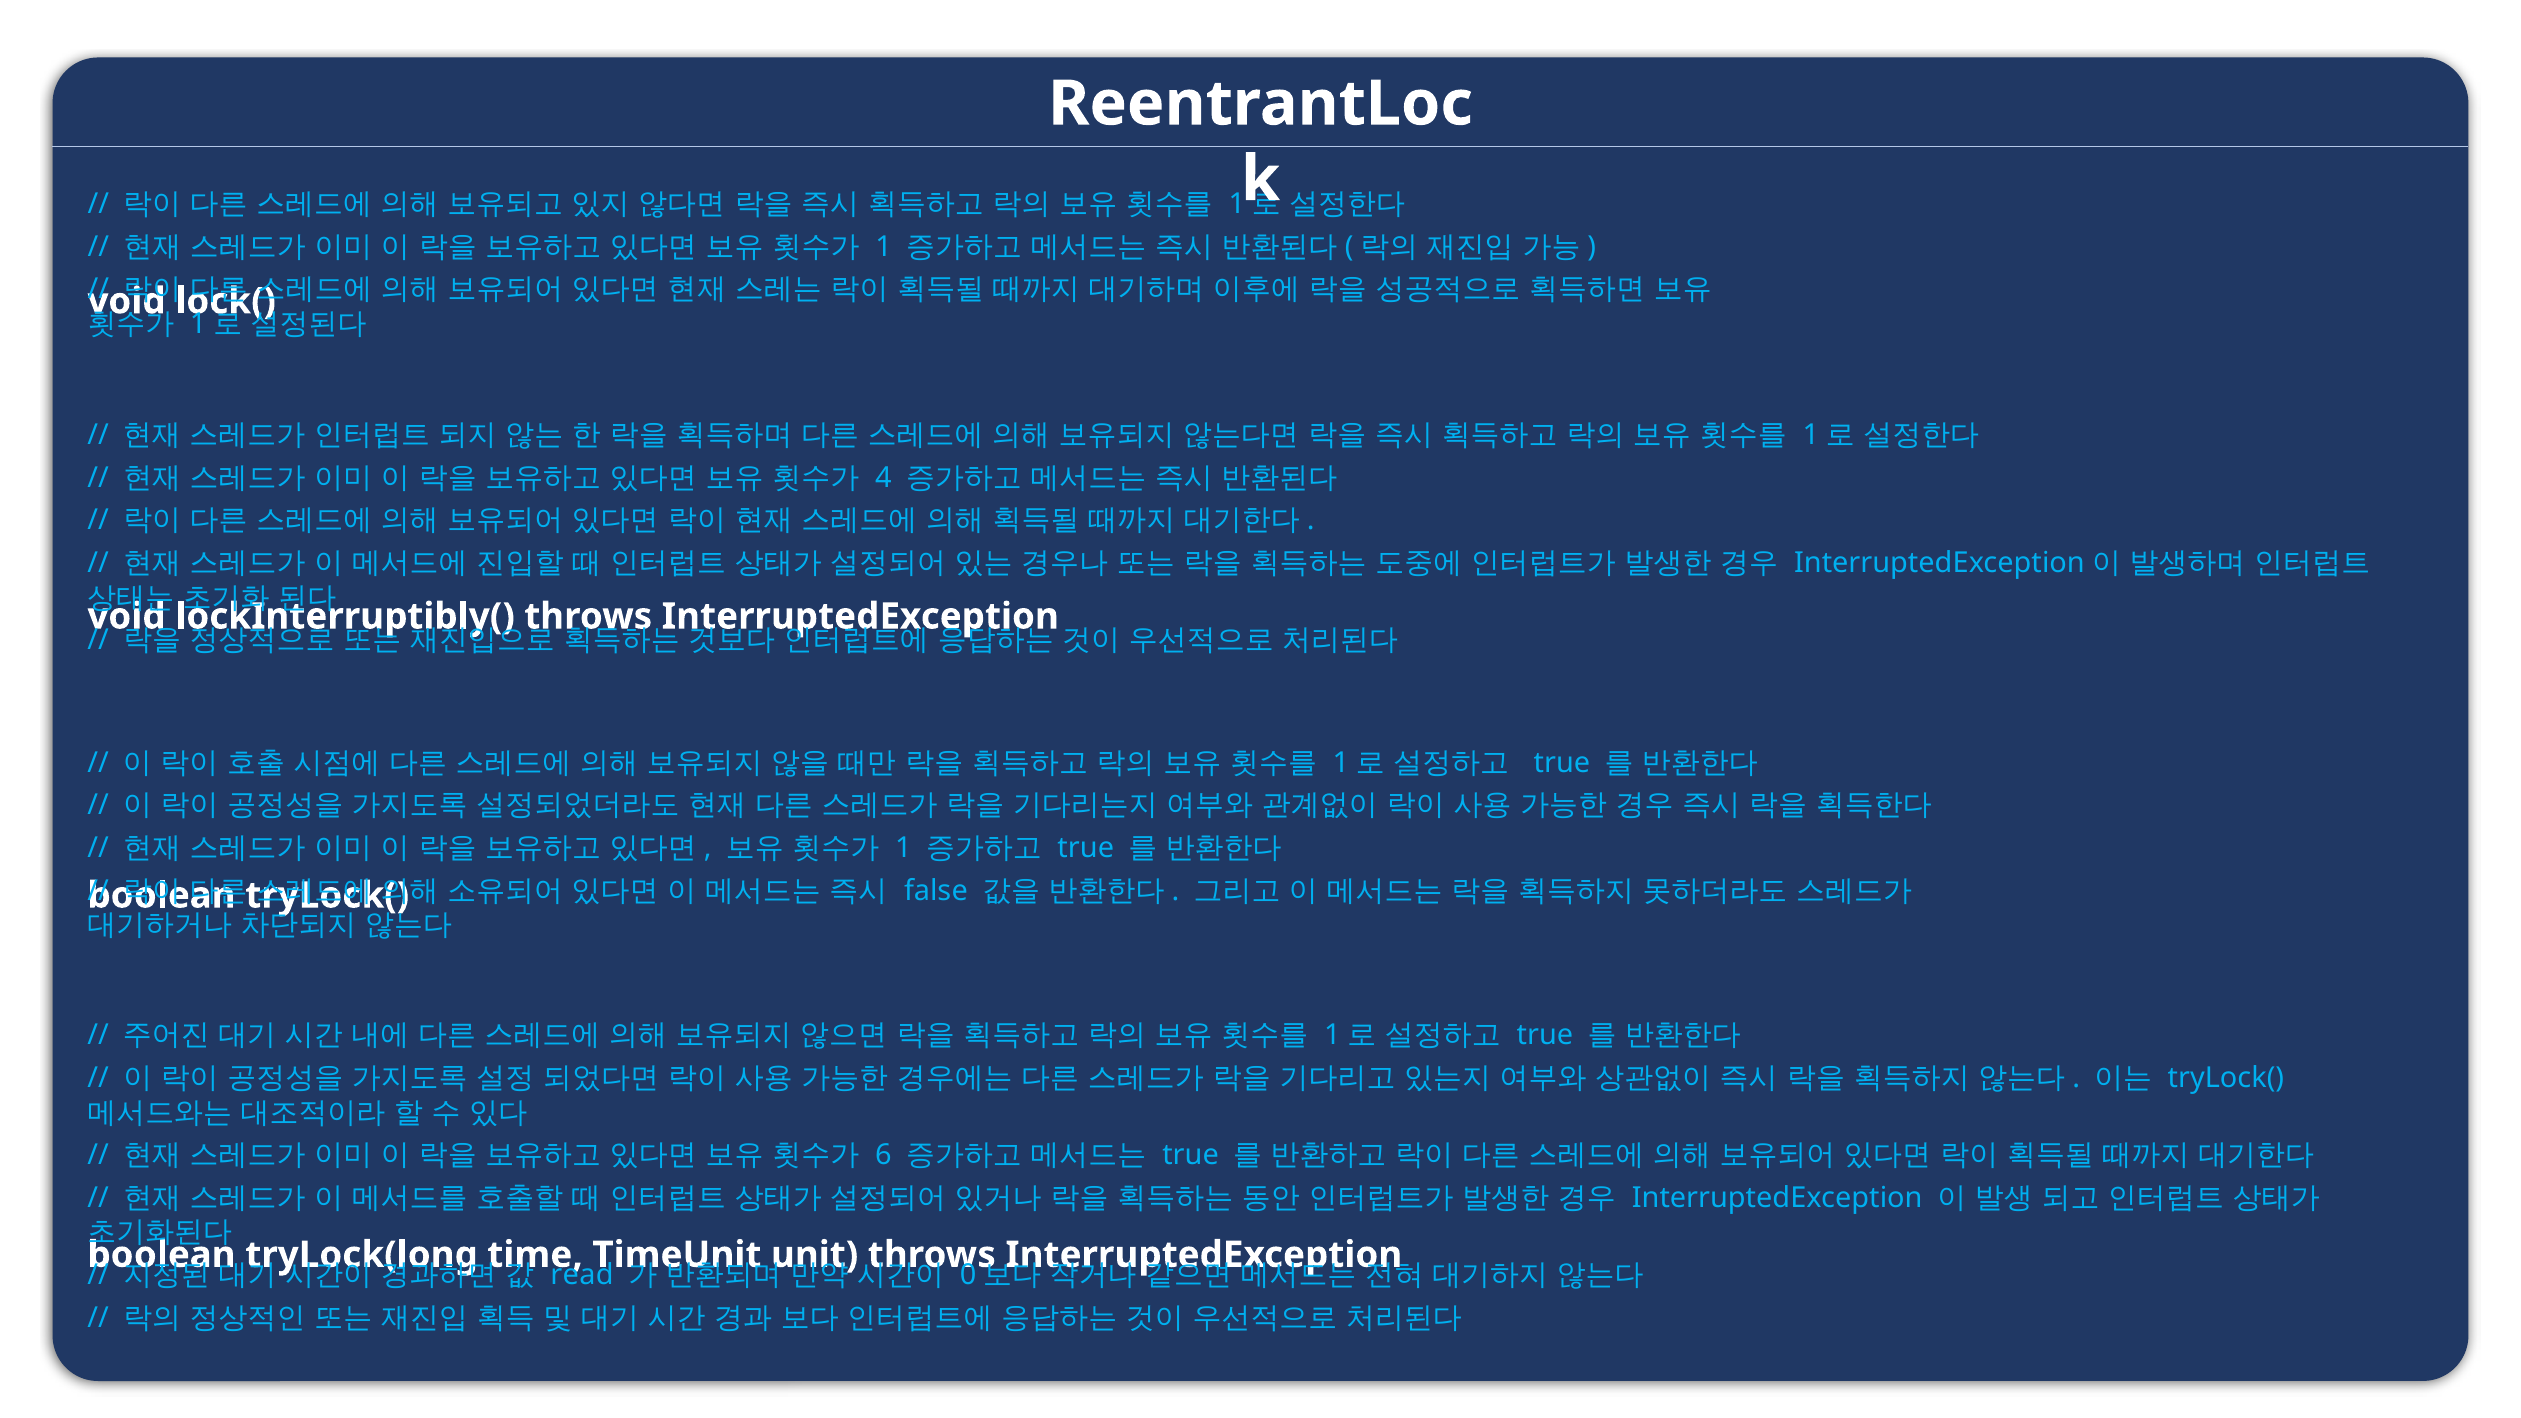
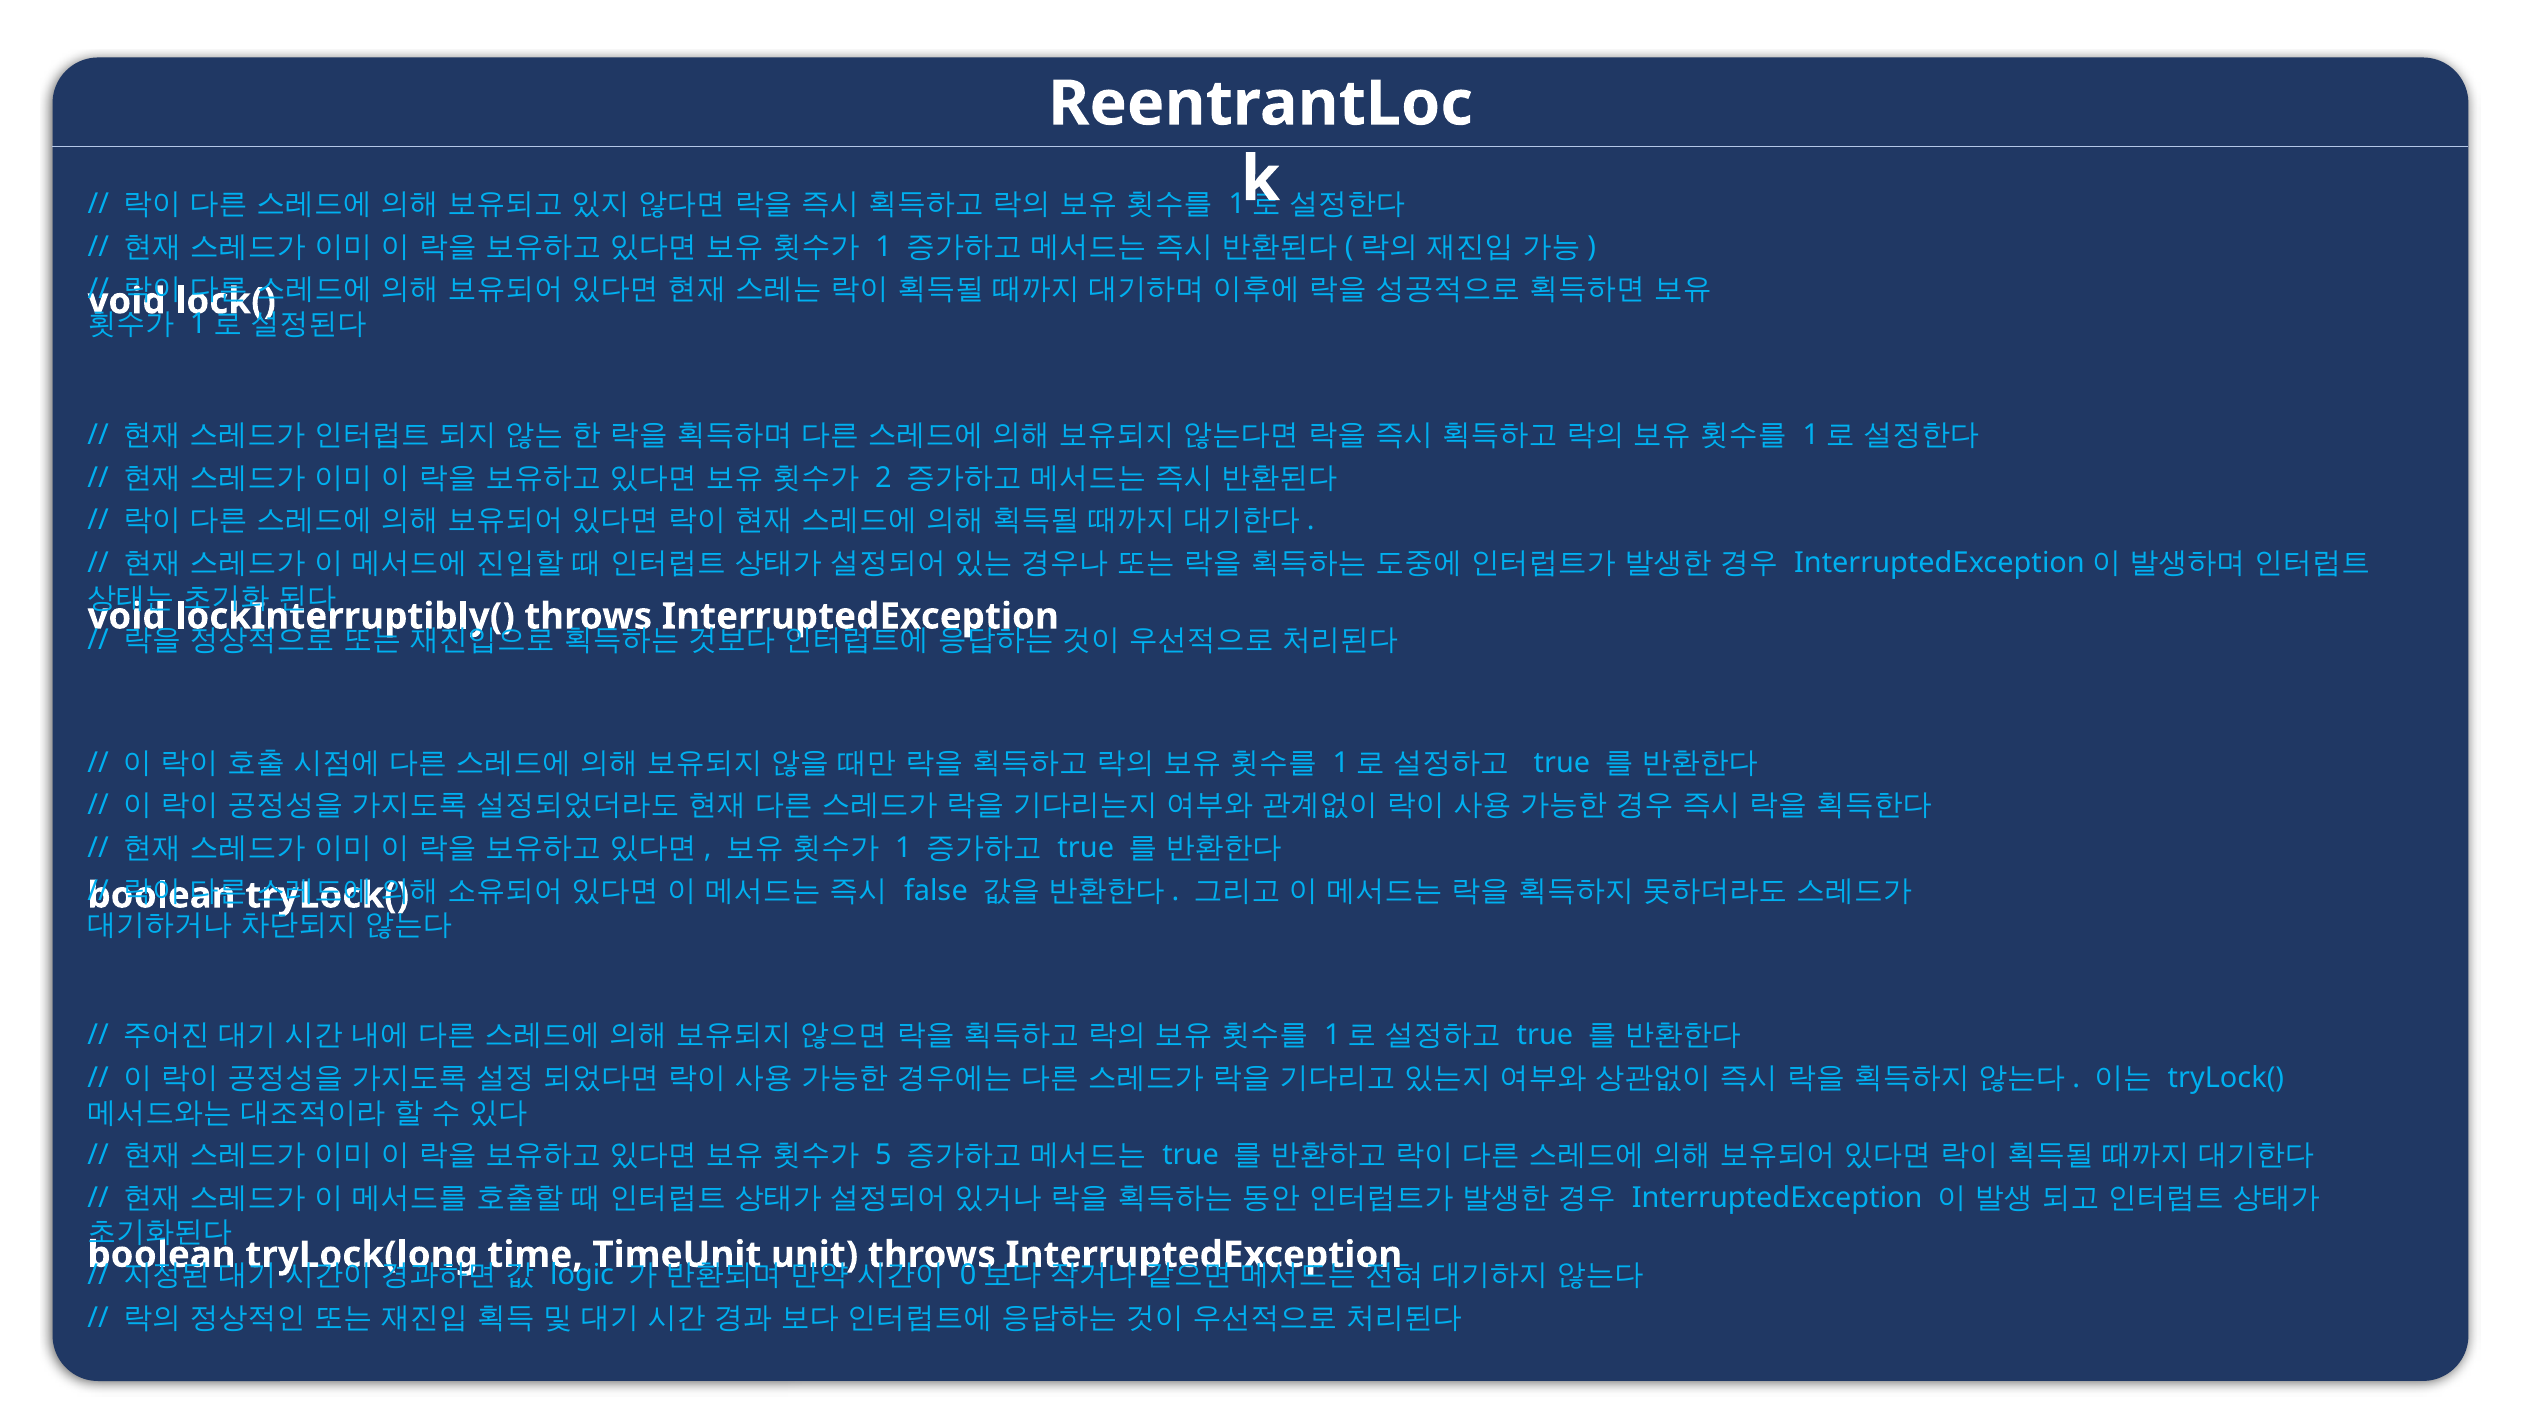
4: 4 -> 2
6: 6 -> 5
read: read -> logic
